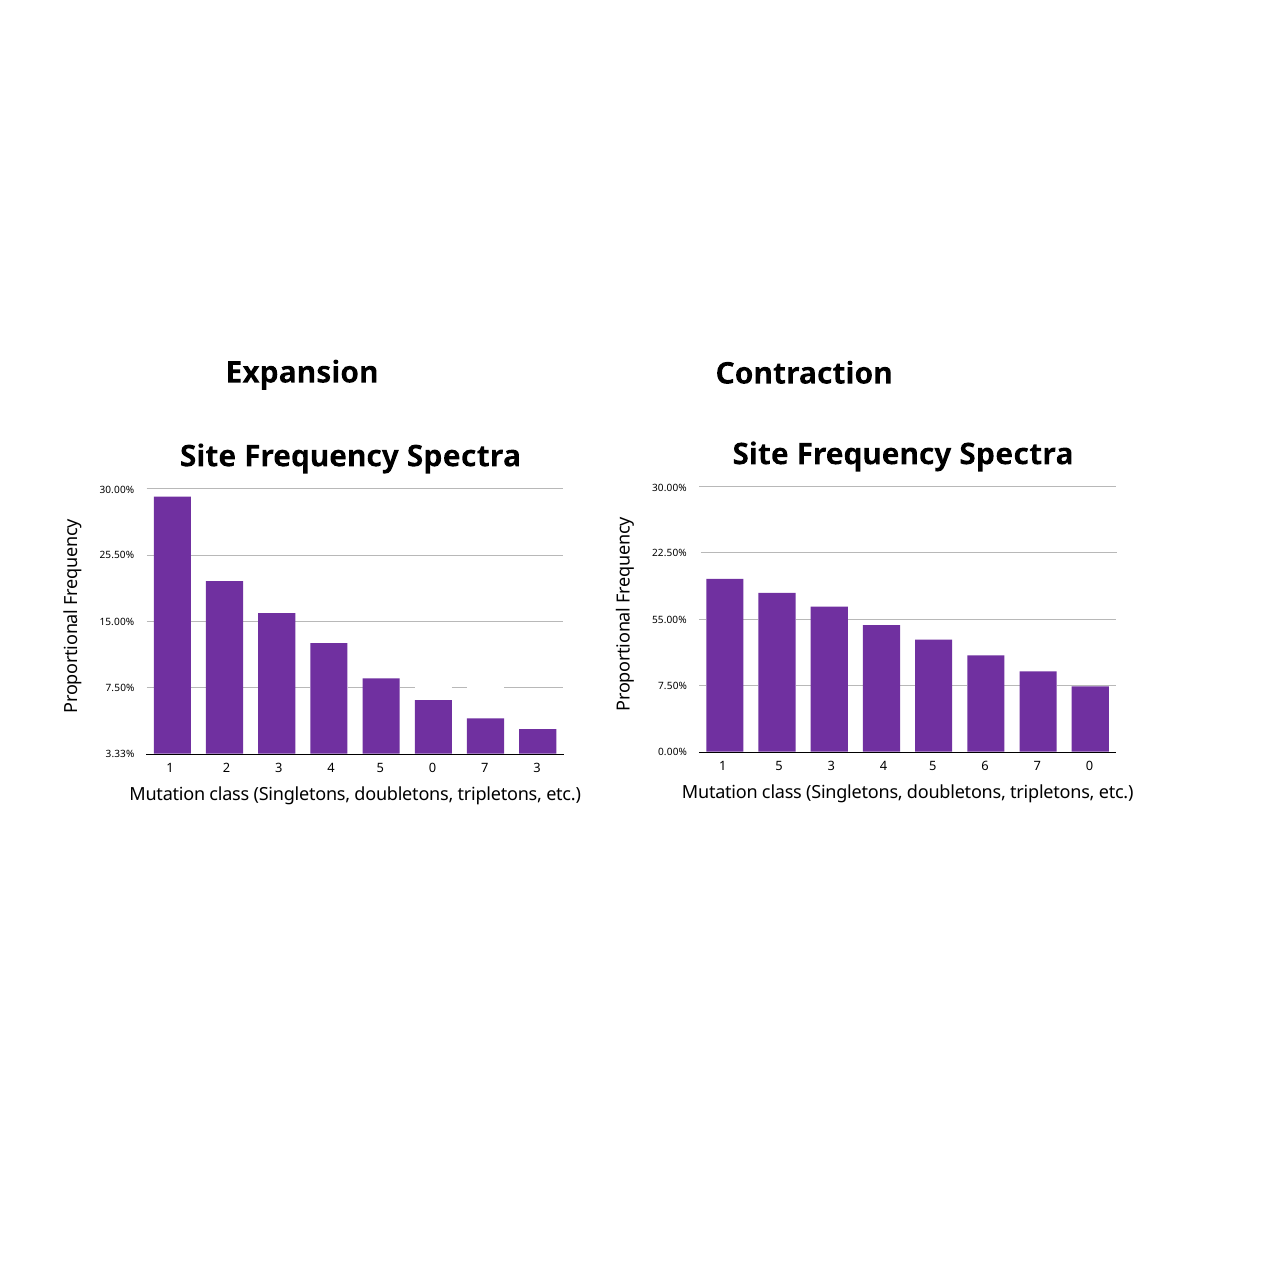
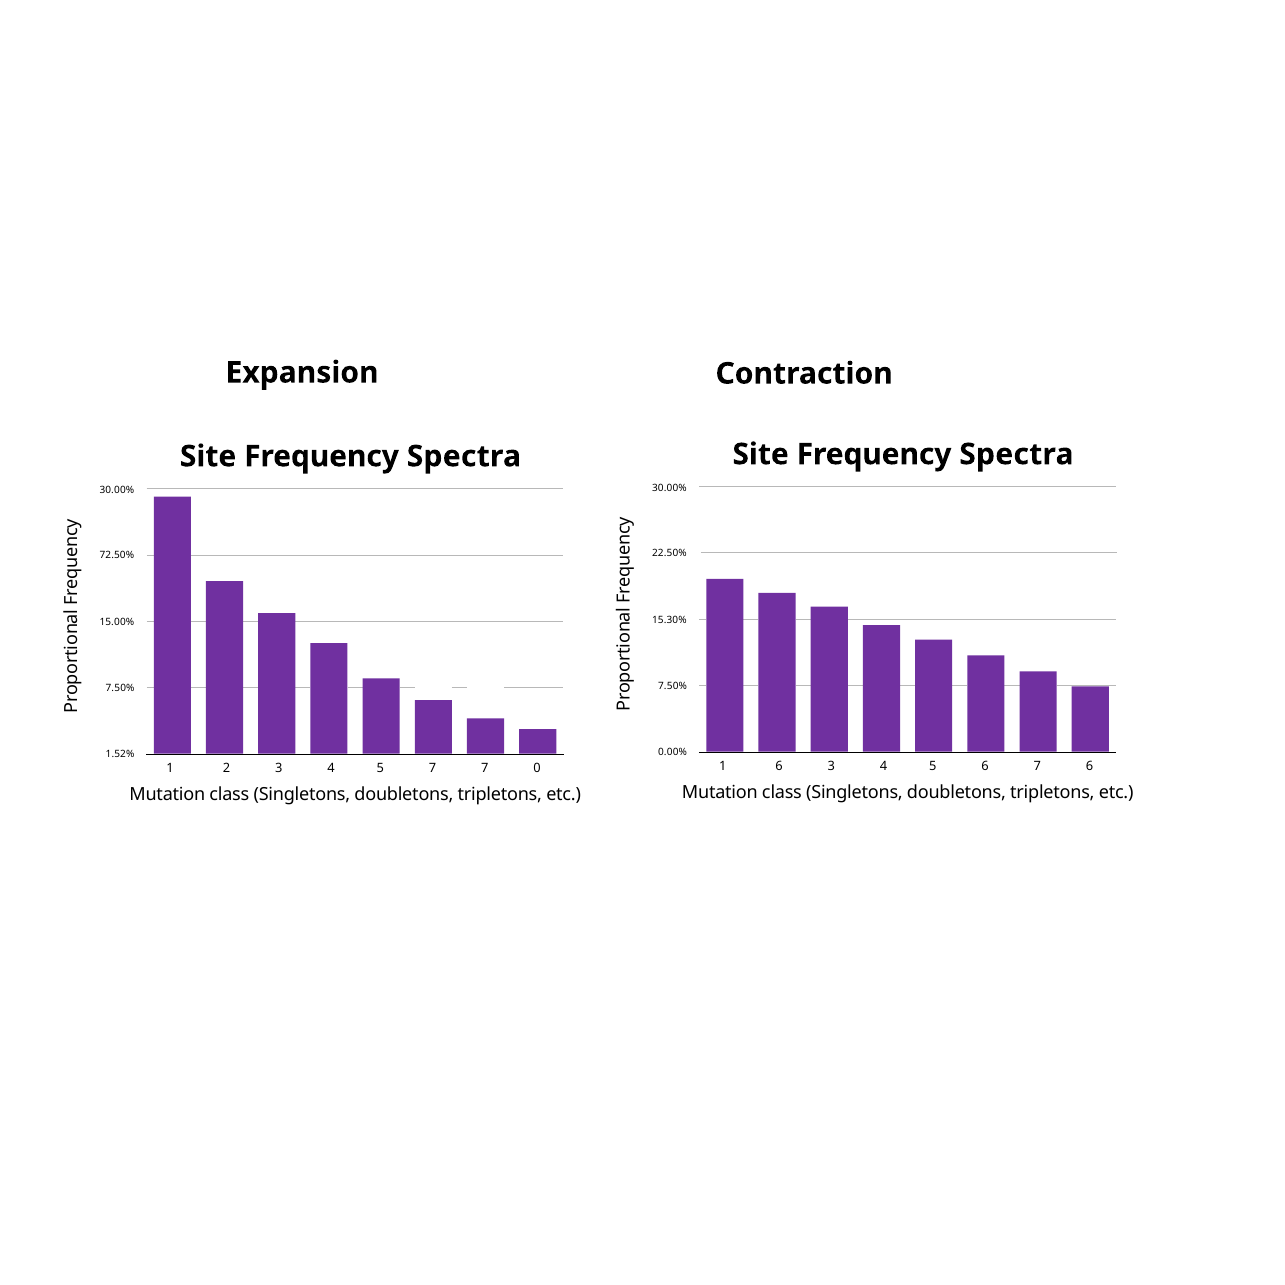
25.50%: 25.50% -> 72.50%
55.00%: 55.00% -> 15.30%
3.33%: 3.33% -> 1.52%
1 5: 5 -> 6
7 0: 0 -> 6
5 0: 0 -> 7
7 3: 3 -> 0
